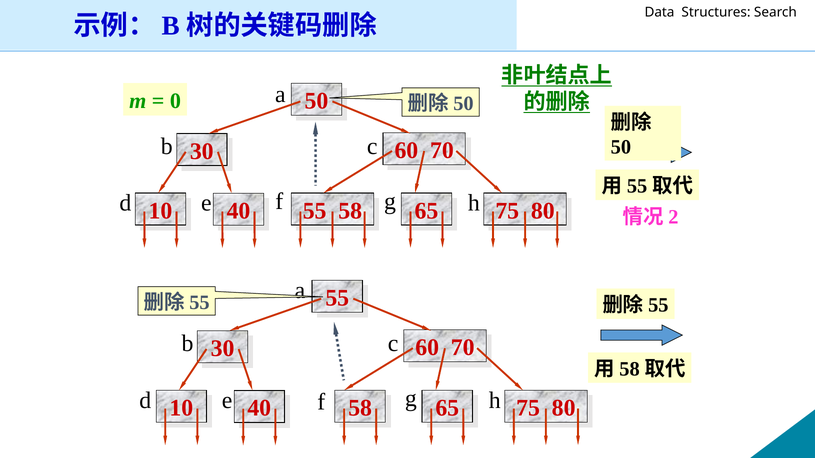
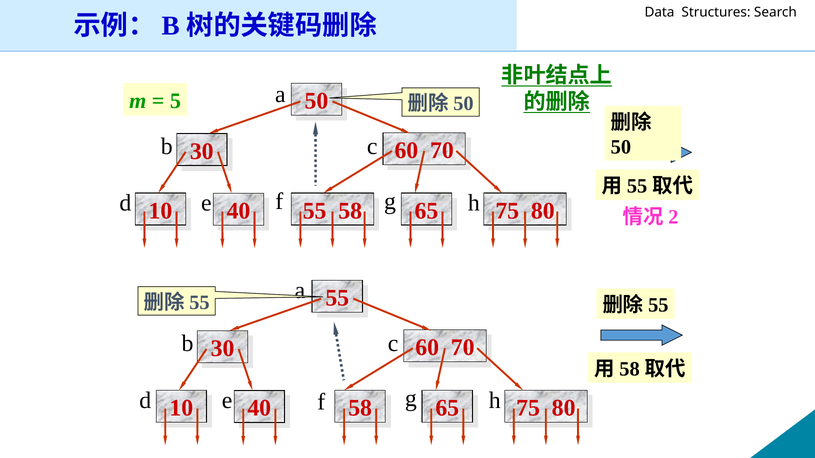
0: 0 -> 5
